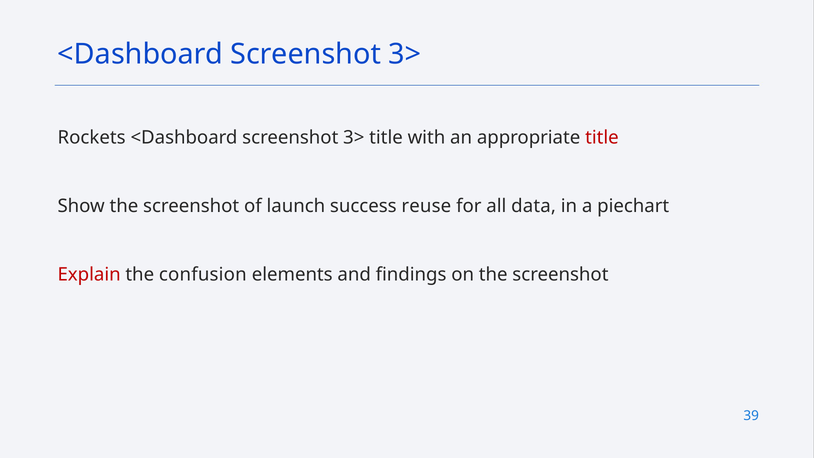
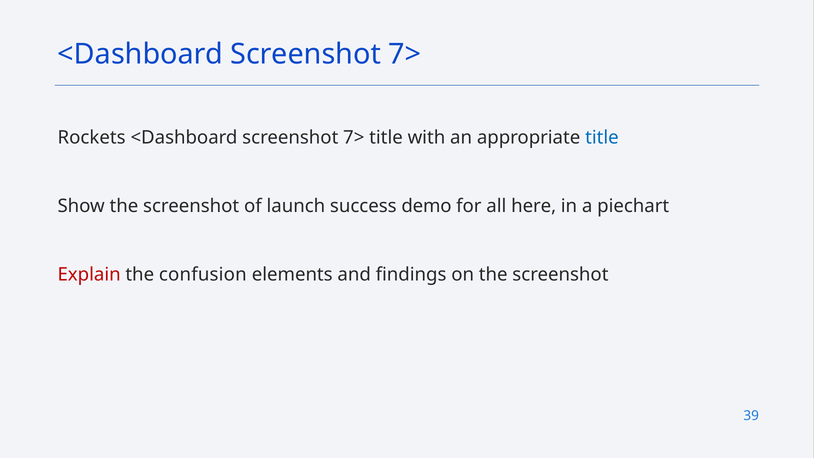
3> at (405, 54): 3> -> 7>
3> at (354, 137): 3> -> 7>
title at (602, 137) colour: red -> blue
reuse: reuse -> demo
data: data -> here
